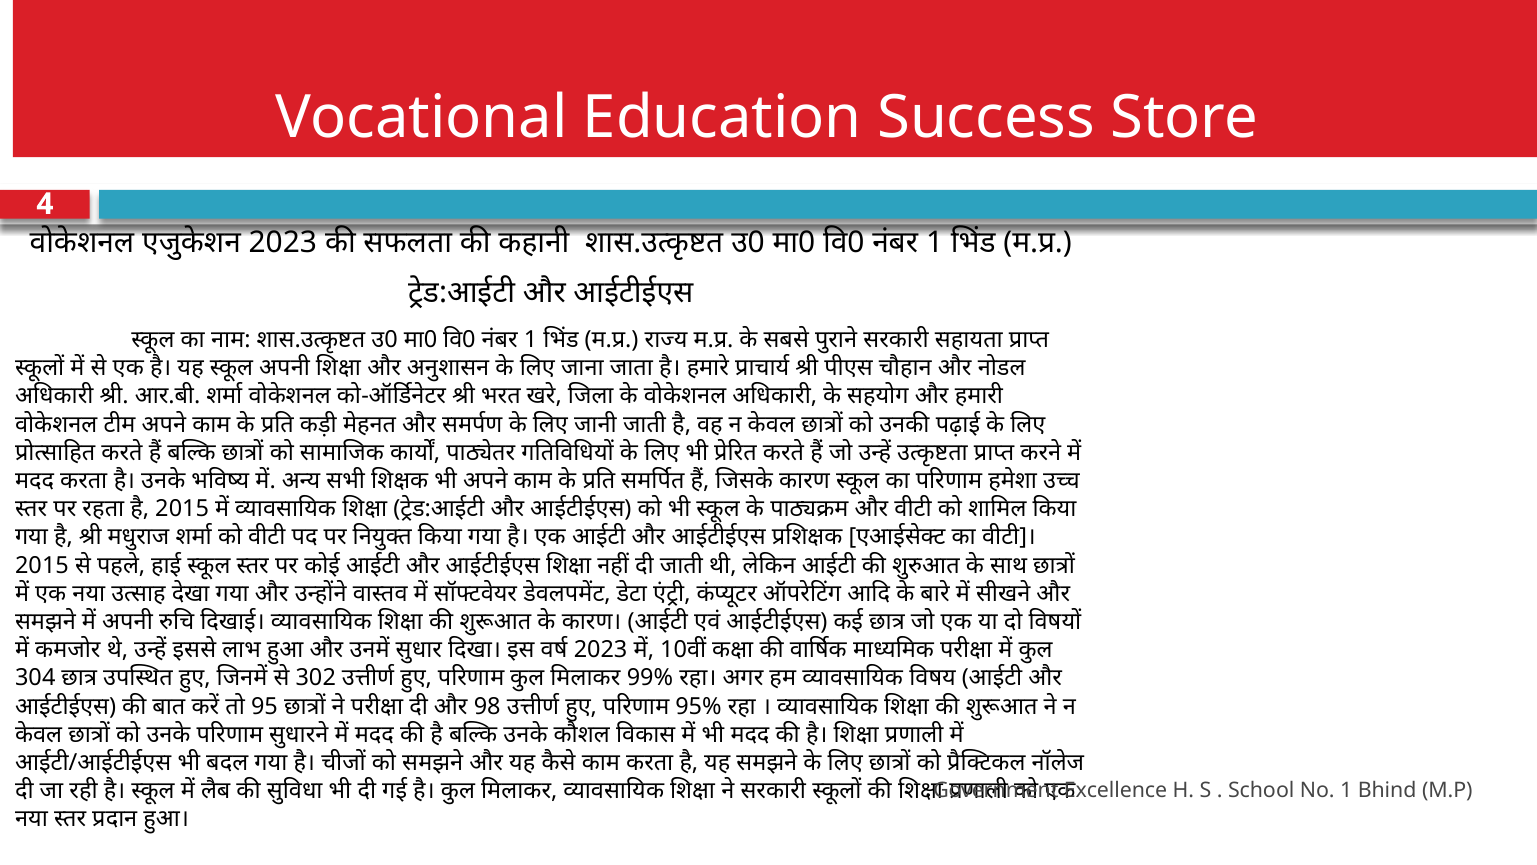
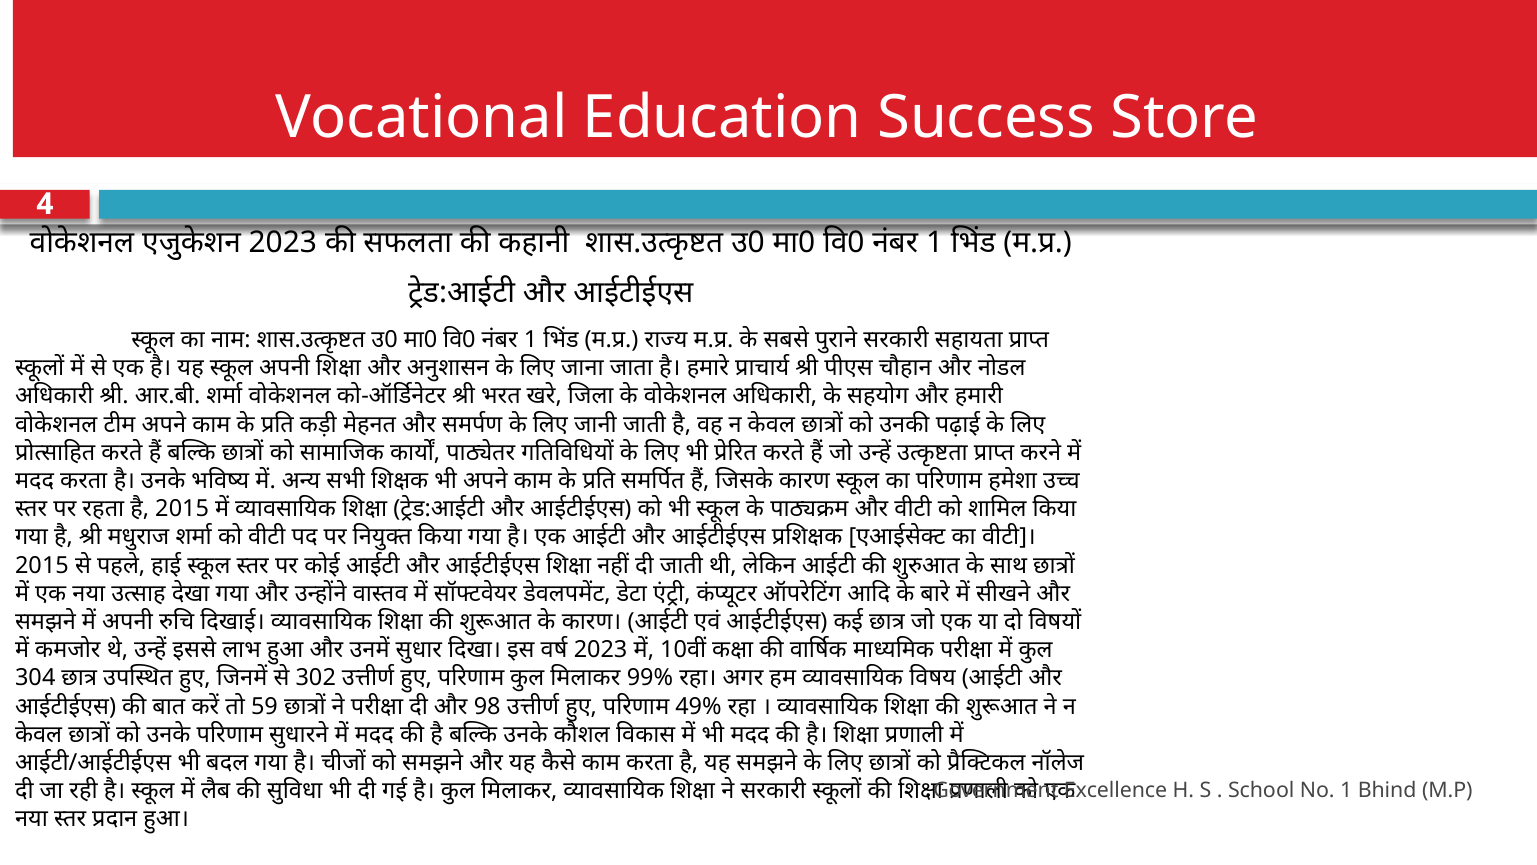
95: 95 -> 59
95%: 95% -> 49%
